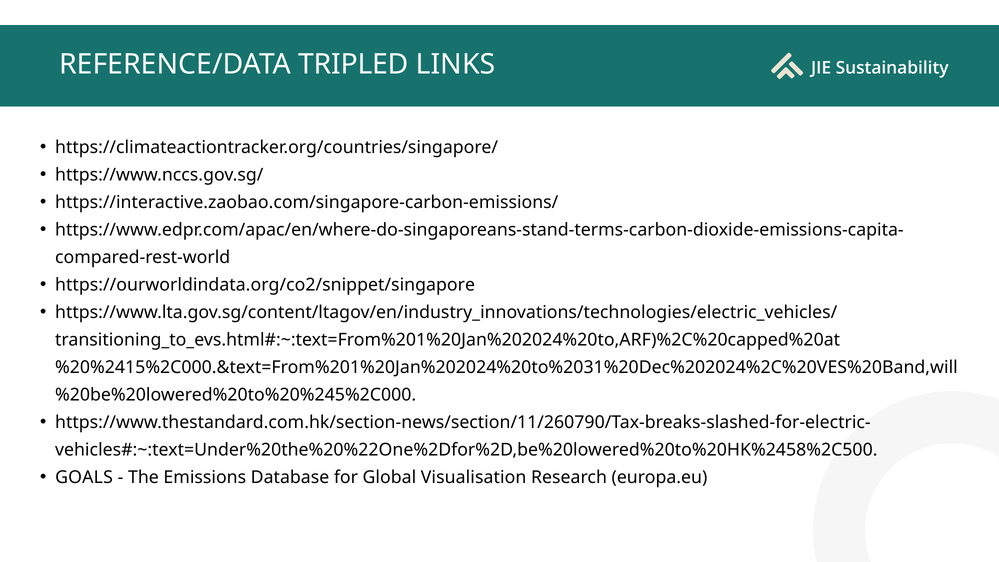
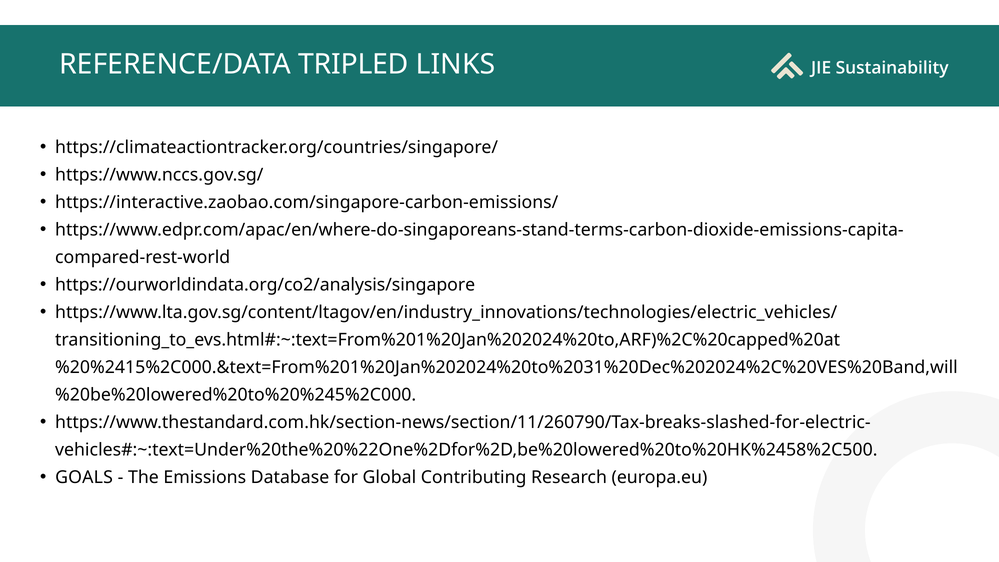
https://ourworldindata.org/co2/snippet/singapore: https://ourworldindata.org/co2/snippet/singapore -> https://ourworldindata.org/co2/analysis/singapore
Visualisation: Visualisation -> Contributing
